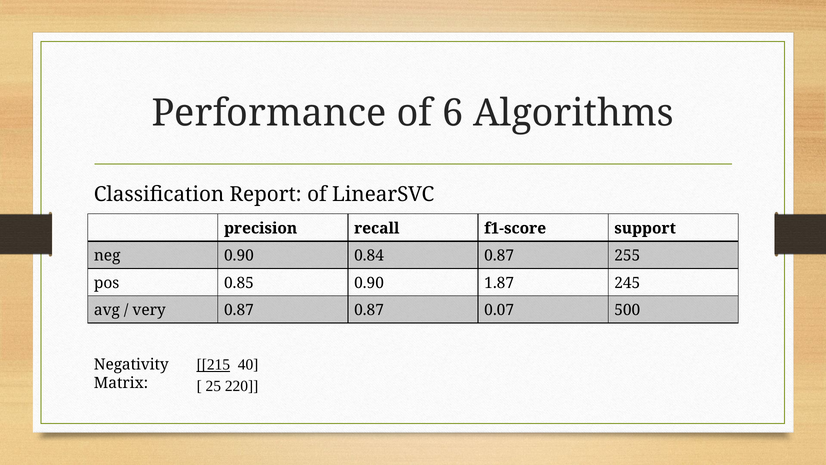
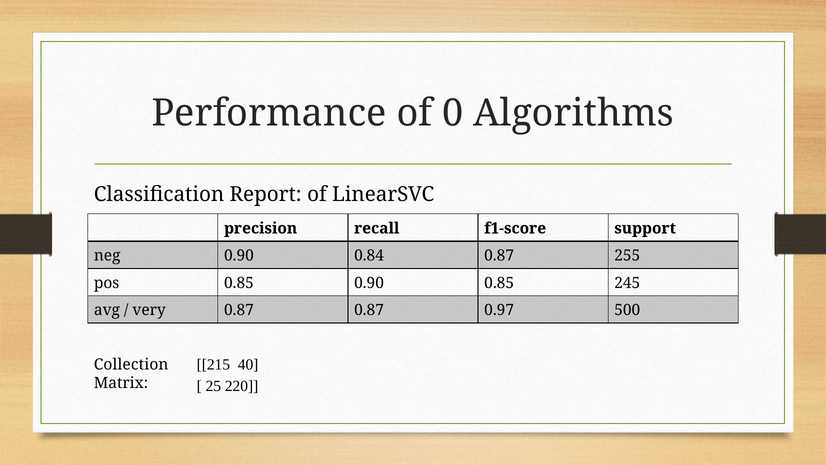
6: 6 -> 0
0.90 1.87: 1.87 -> 0.85
0.07: 0.07 -> 0.97
215 underline: present -> none
Negativity: Negativity -> Collection
